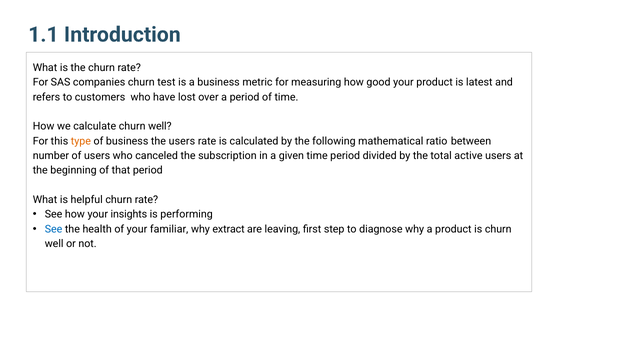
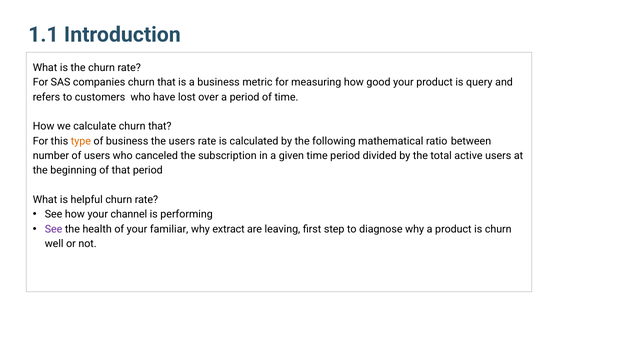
companies churn test: test -> that
latest: latest -> query
calculate churn well: well -> that
insights: insights -> channel
See at (54, 229) colour: blue -> purple
